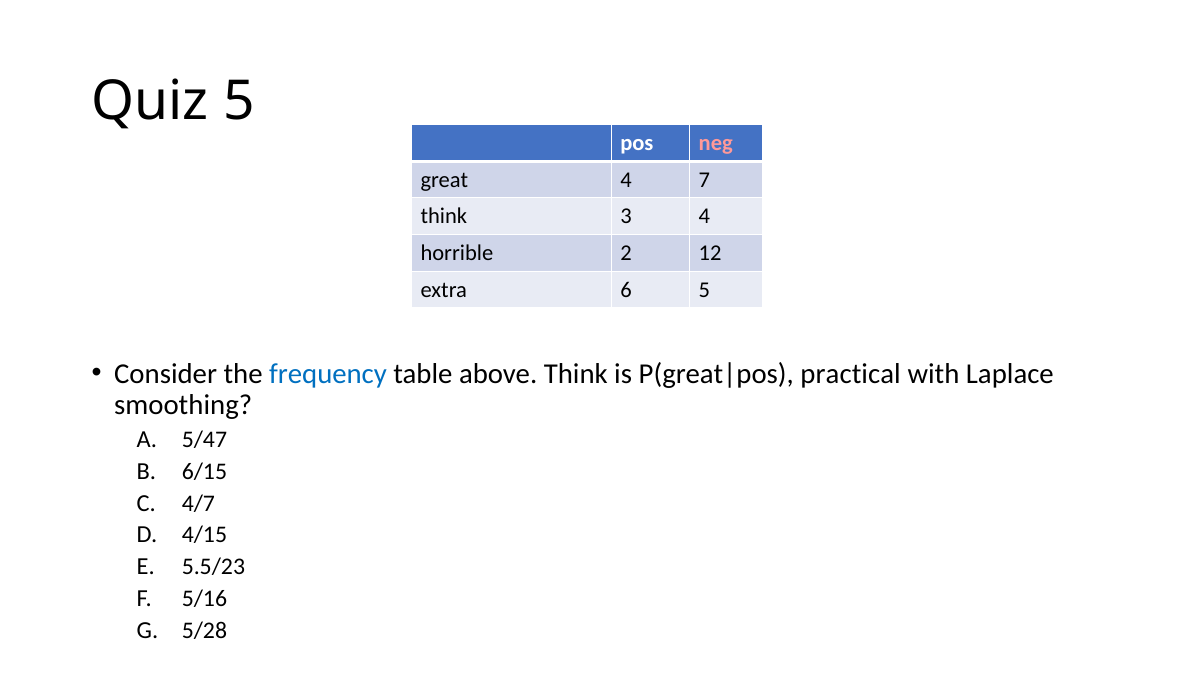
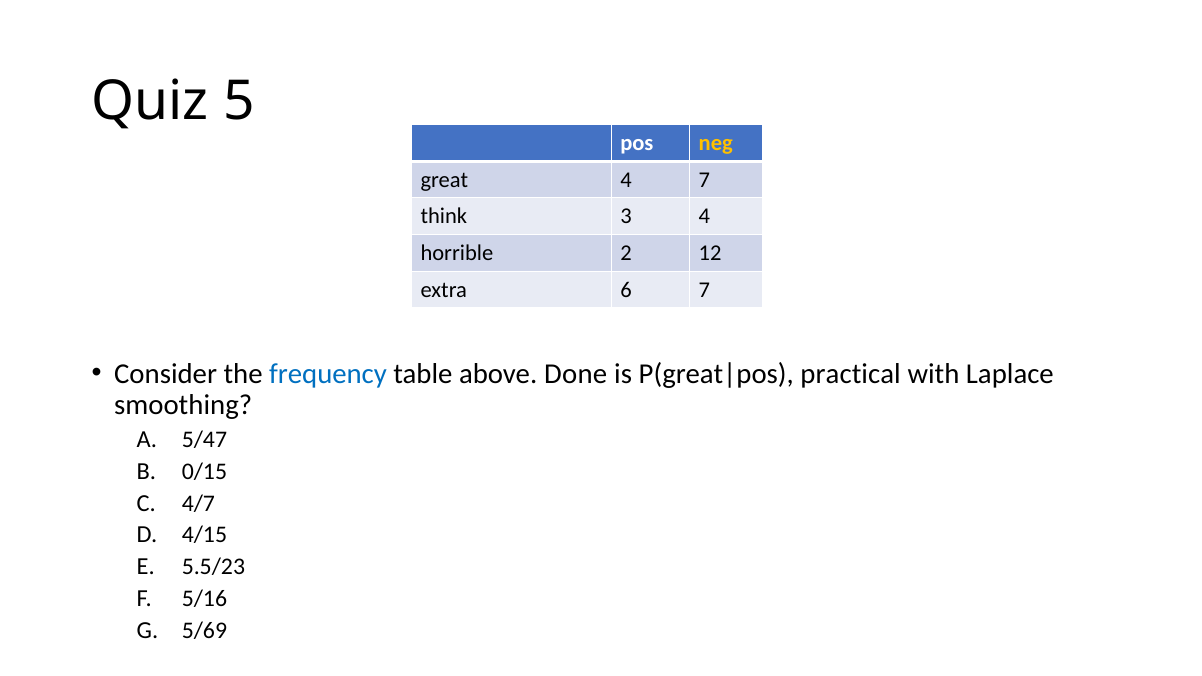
neg colour: pink -> yellow
6 5: 5 -> 7
above Think: Think -> Done
6/15: 6/15 -> 0/15
5/28: 5/28 -> 5/69
